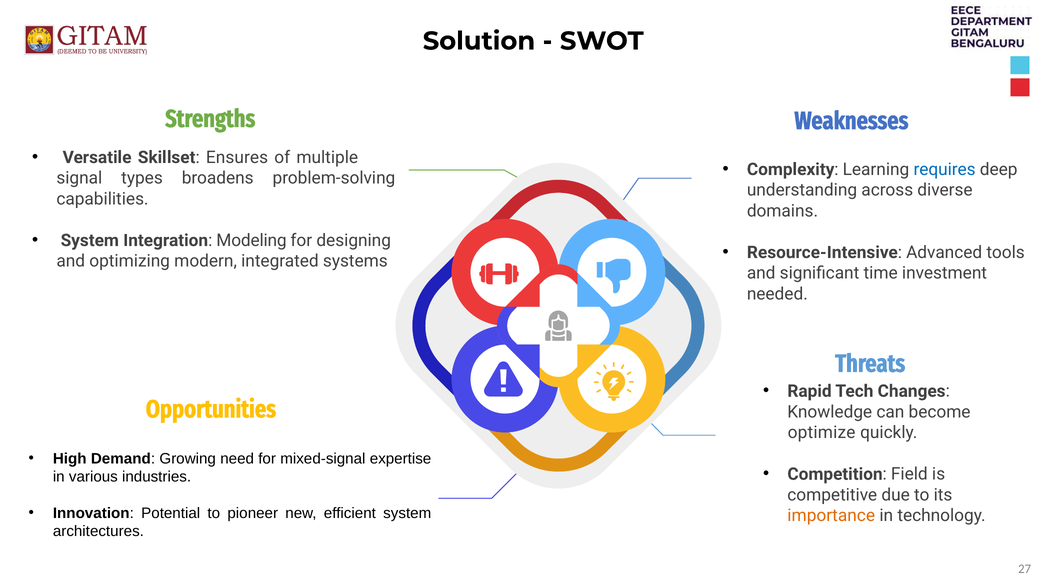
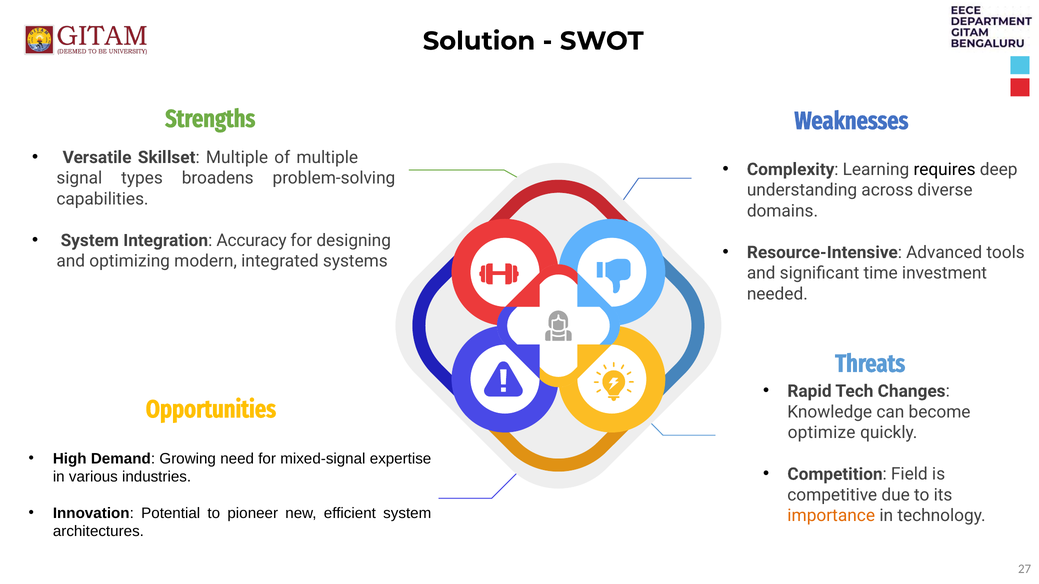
Skillset Ensures: Ensures -> Multiple
requires colour: blue -> black
Modeling: Modeling -> Accuracy
